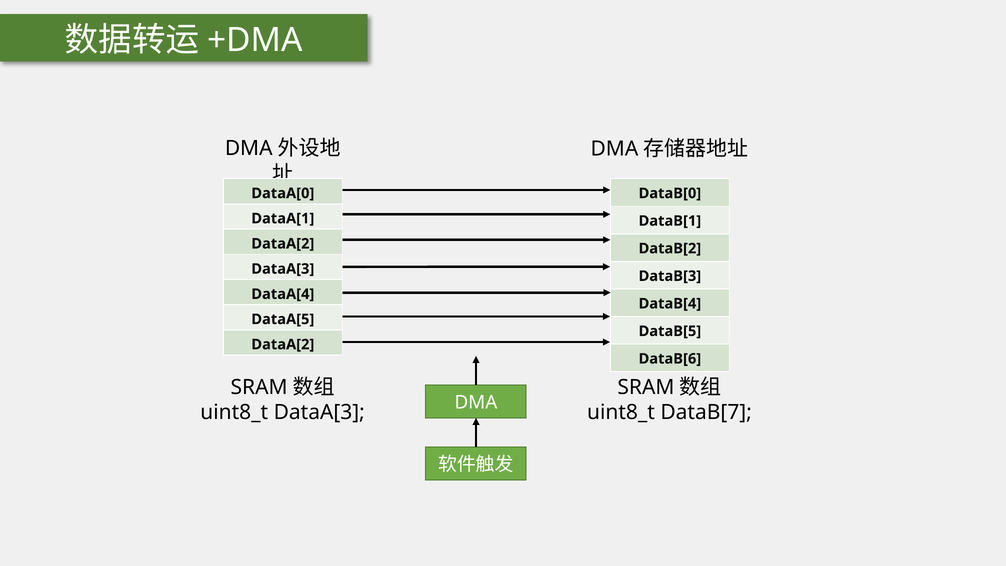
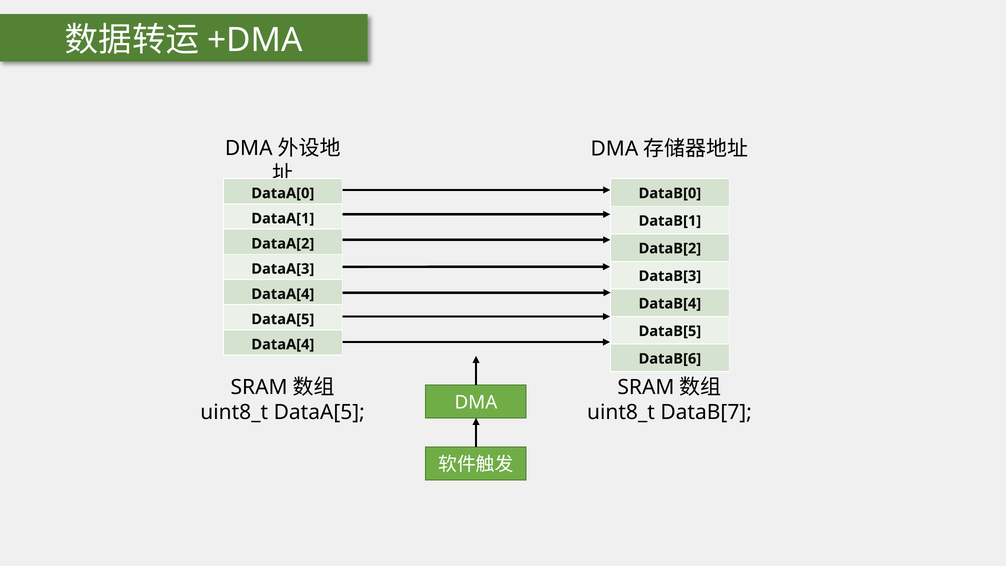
DataA[2 at (283, 344): DataA[2 -> DataA[4
uint8_t DataA[3: DataA[3 -> DataA[5
